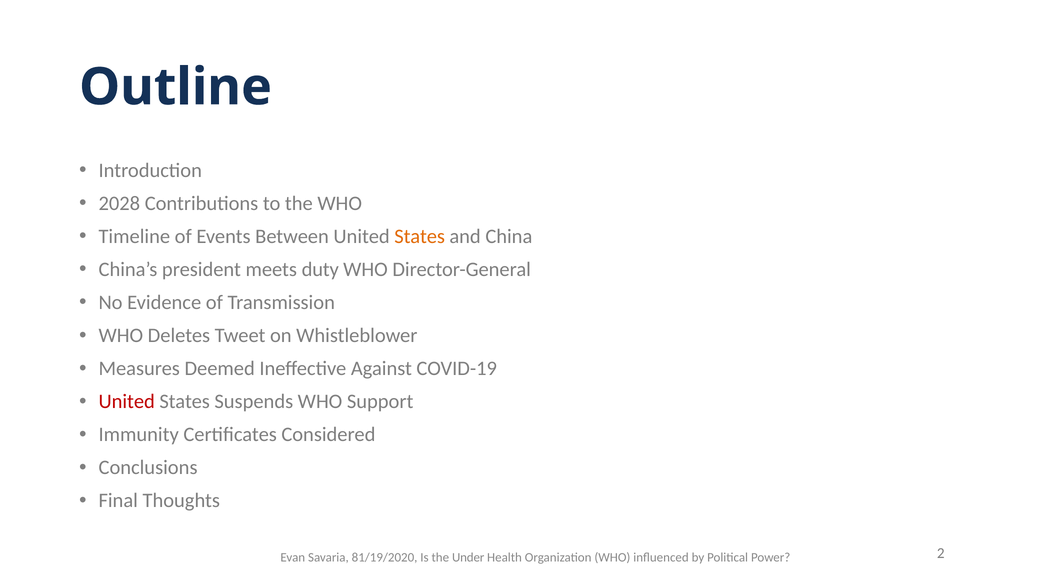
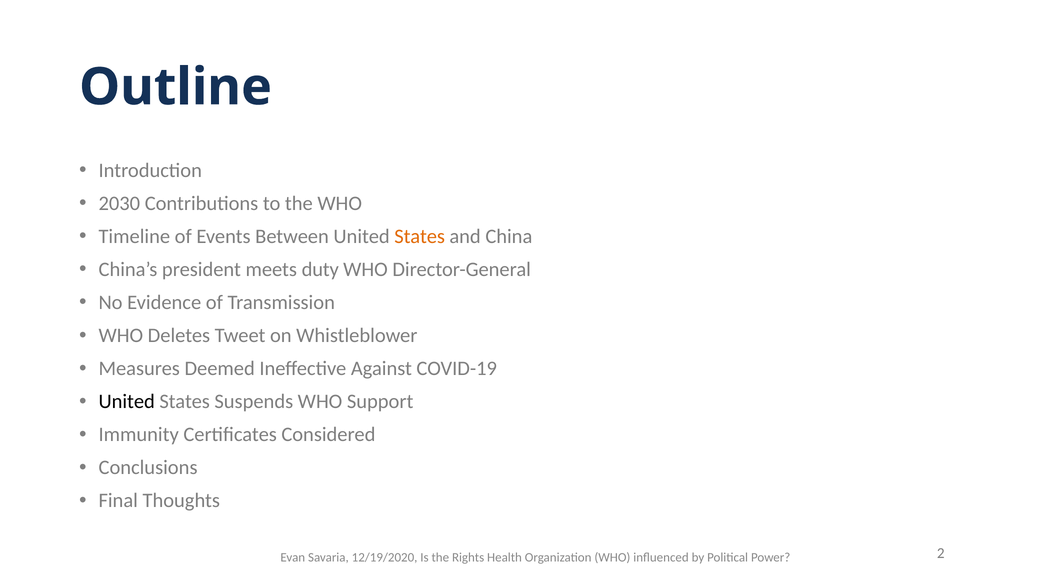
2028: 2028 -> 2030
United at (127, 401) colour: red -> black
81/19/2020: 81/19/2020 -> 12/19/2020
Under: Under -> Rights
